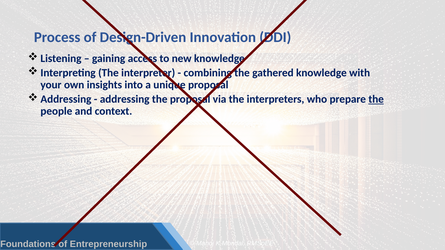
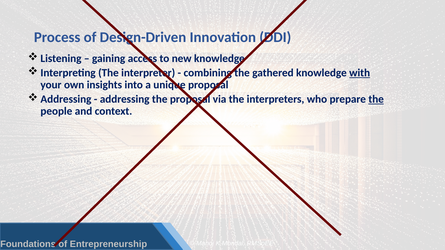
with underline: none -> present
